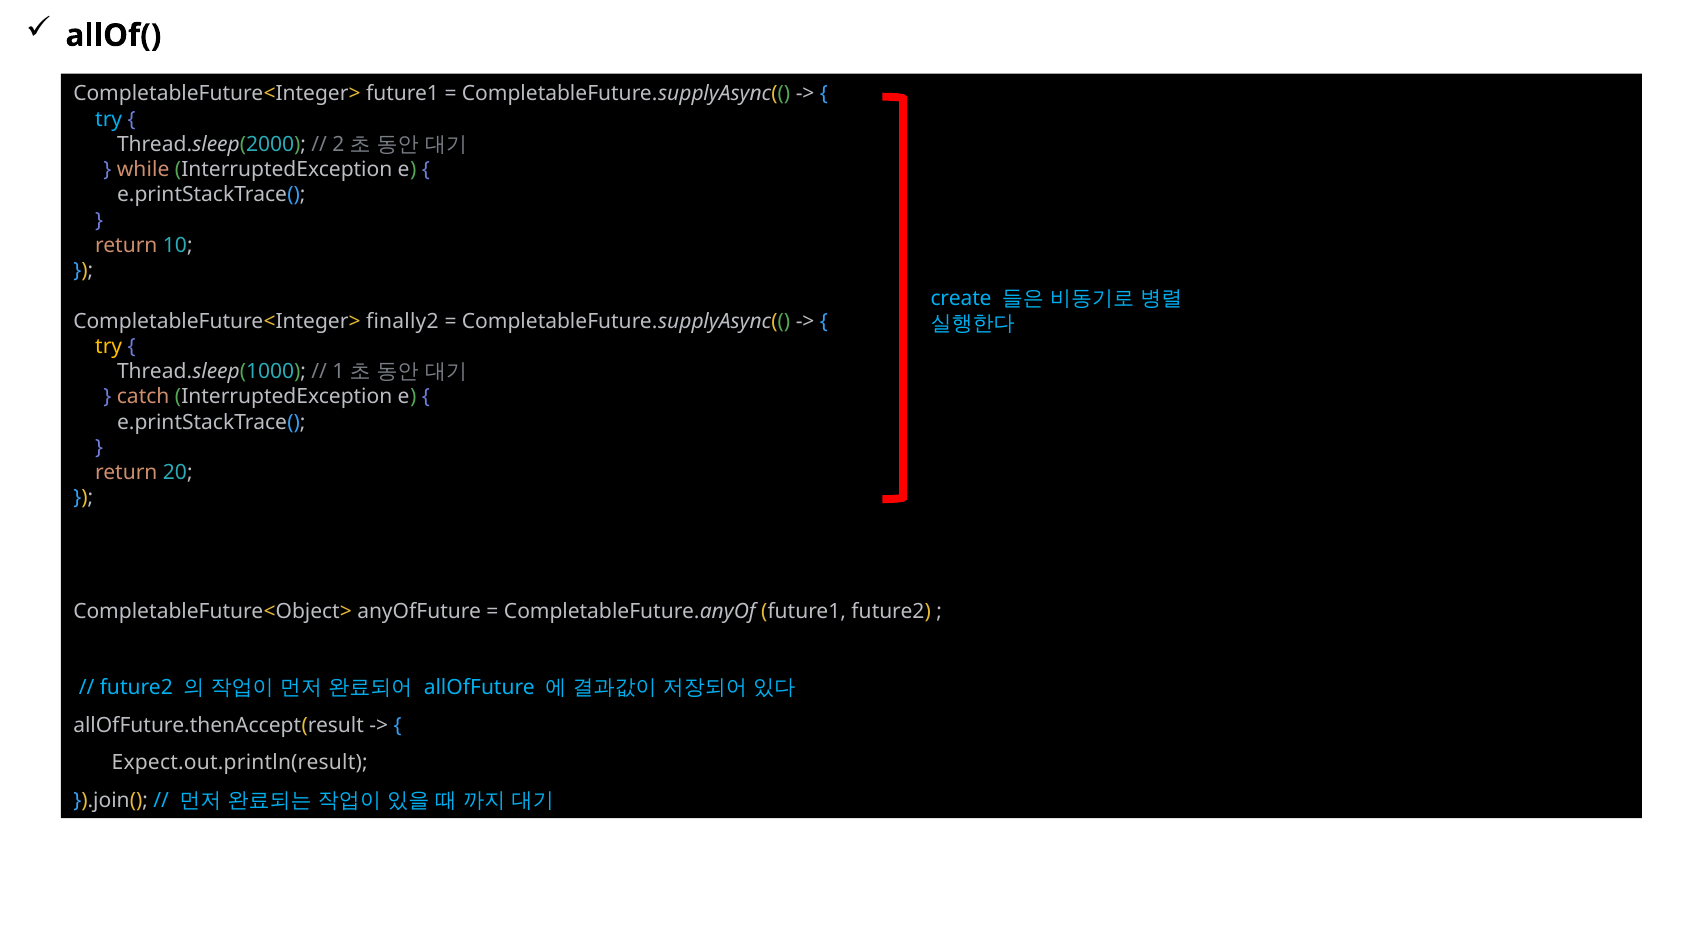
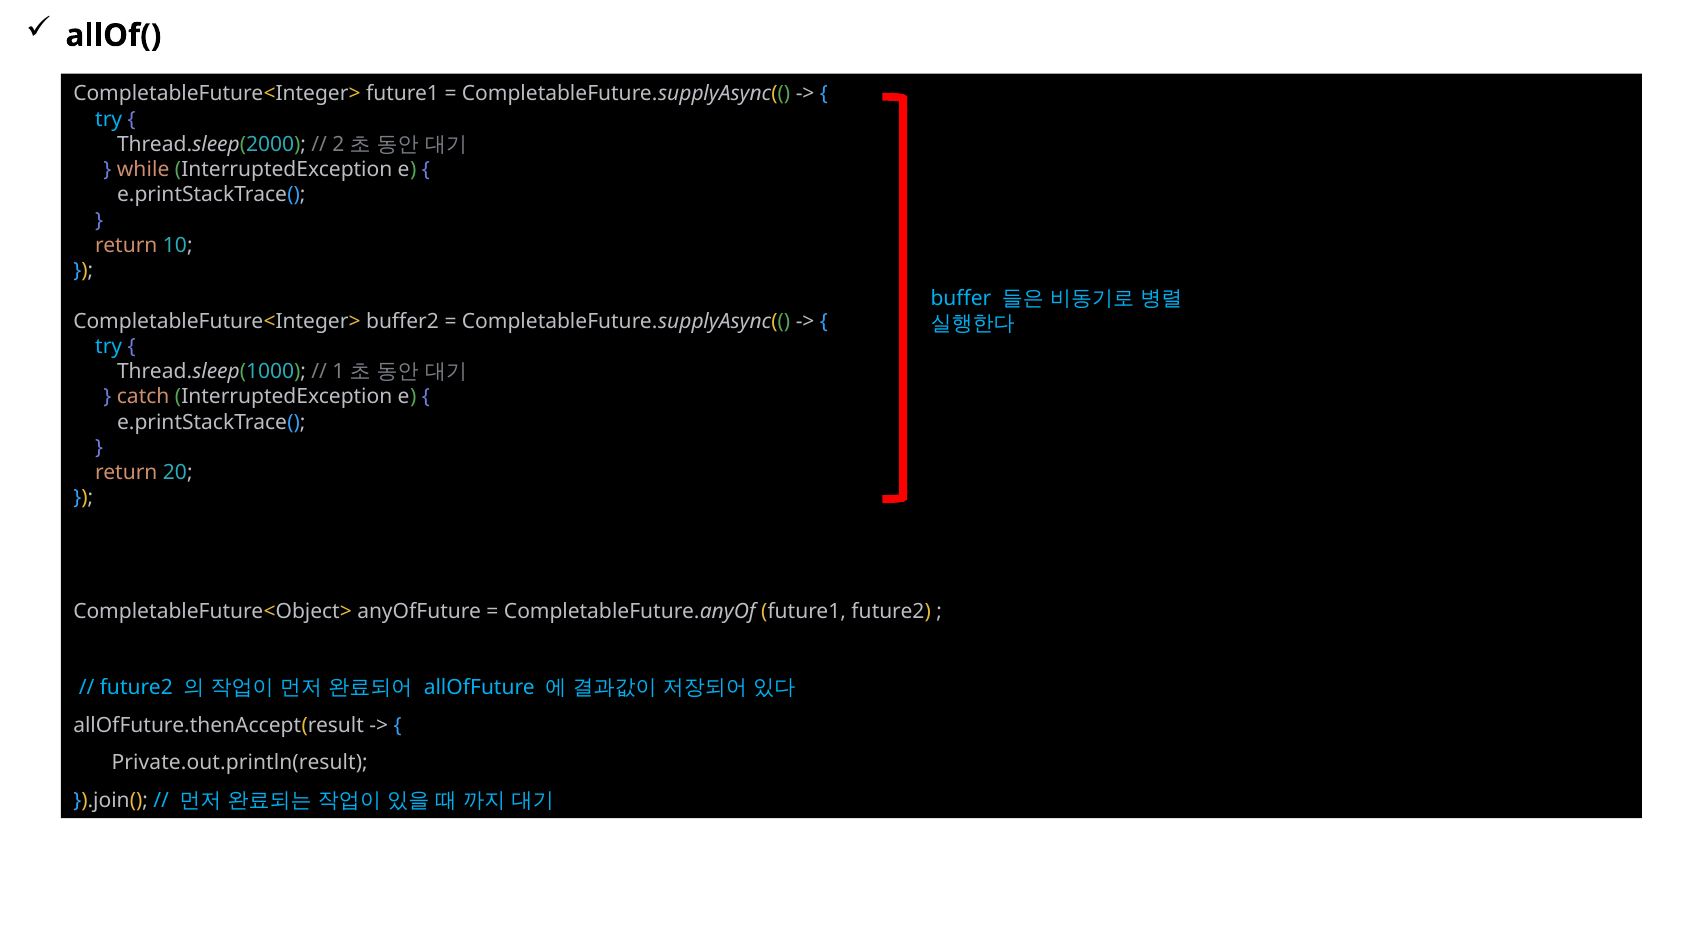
create: create -> buffer
finally2: finally2 -> buffer2
try at (109, 346) colour: yellow -> light blue
Expect.out.println(result: Expect.out.println(result -> Private.out.println(result
